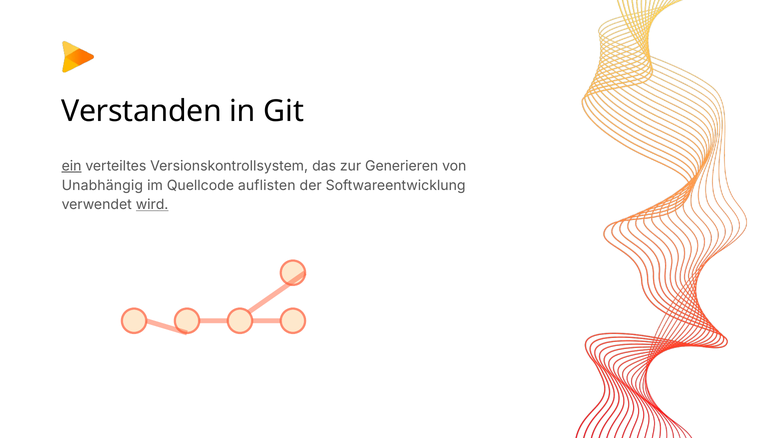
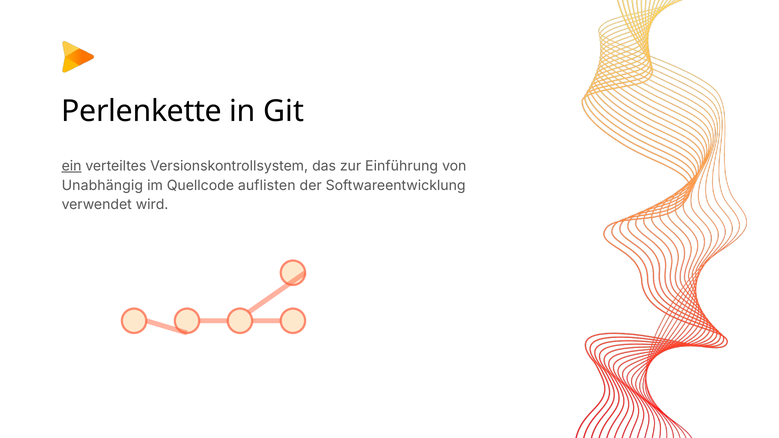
Verstanden: Verstanden -> Perlenkette
Generieren: Generieren -> Einführung
wird underline: present -> none
